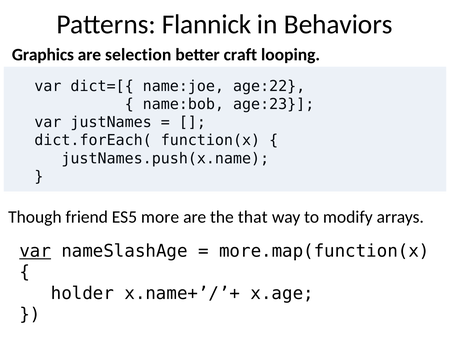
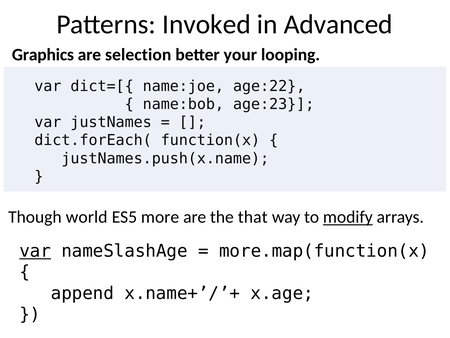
Flannick: Flannick -> Invoked
Behaviors: Behaviors -> Advanced
craft: craft -> your
friend: friend -> world
modify underline: none -> present
holder: holder -> append
